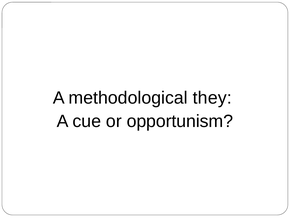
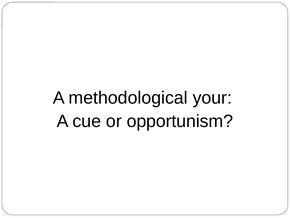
they: they -> your
